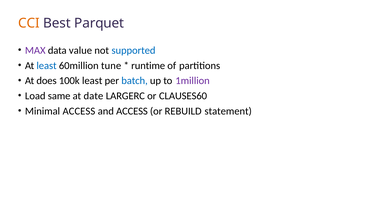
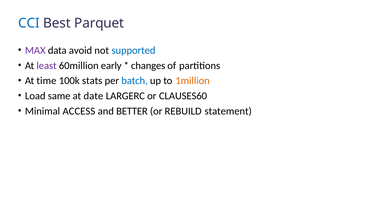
CCI colour: orange -> blue
value: value -> avoid
least at (47, 66) colour: blue -> purple
tune: tune -> early
runtime: runtime -> changes
does: does -> time
100k least: least -> stats
1million colour: purple -> orange
and ACCESS: ACCESS -> BETTER
